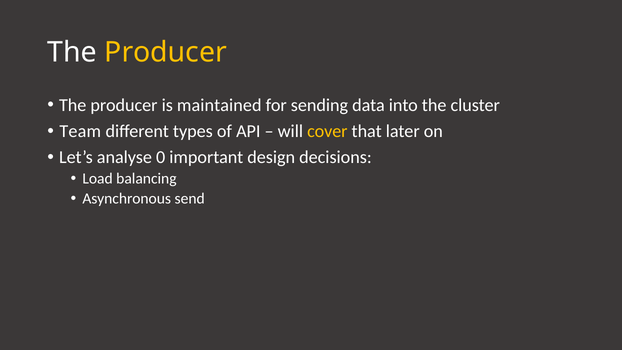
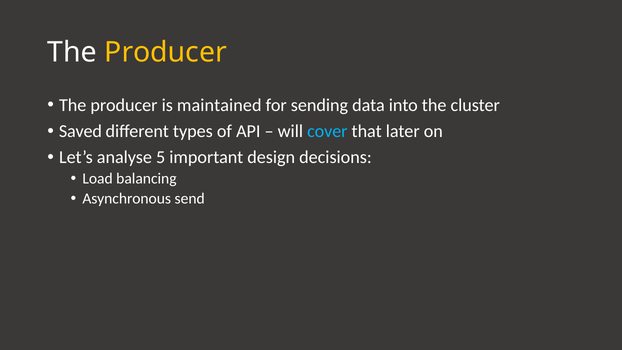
Team: Team -> Saved
cover colour: yellow -> light blue
0: 0 -> 5
